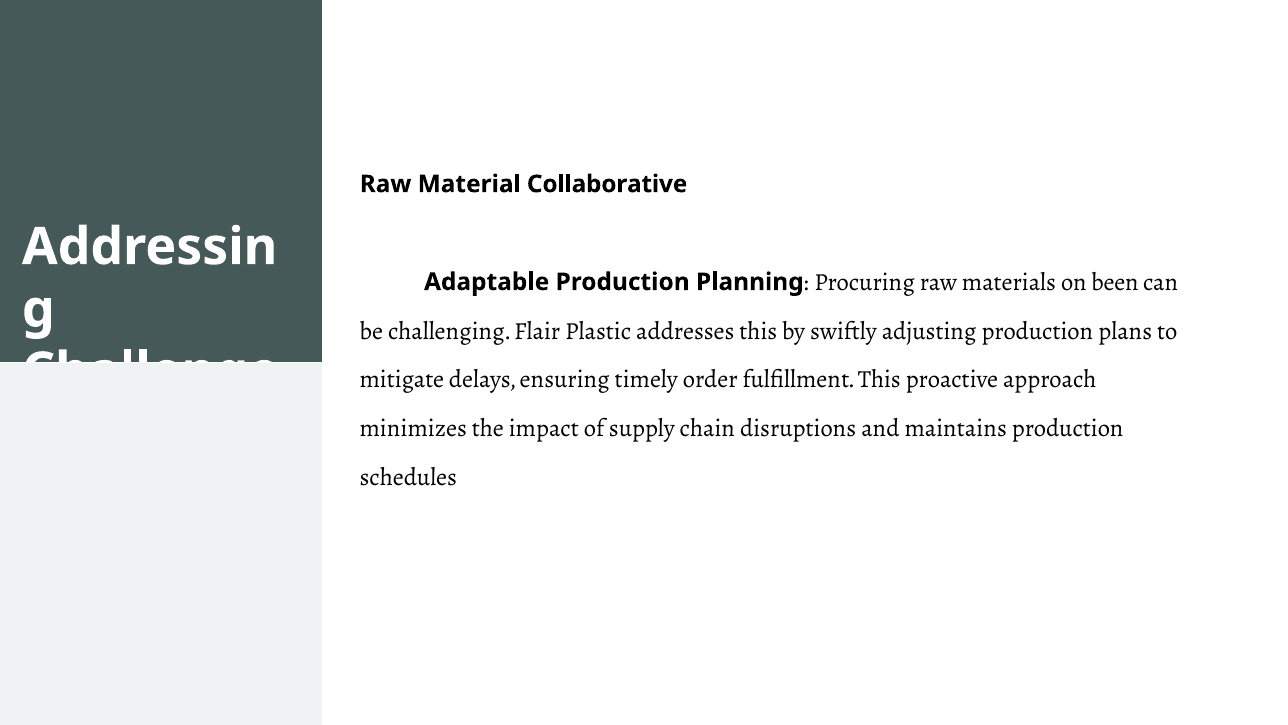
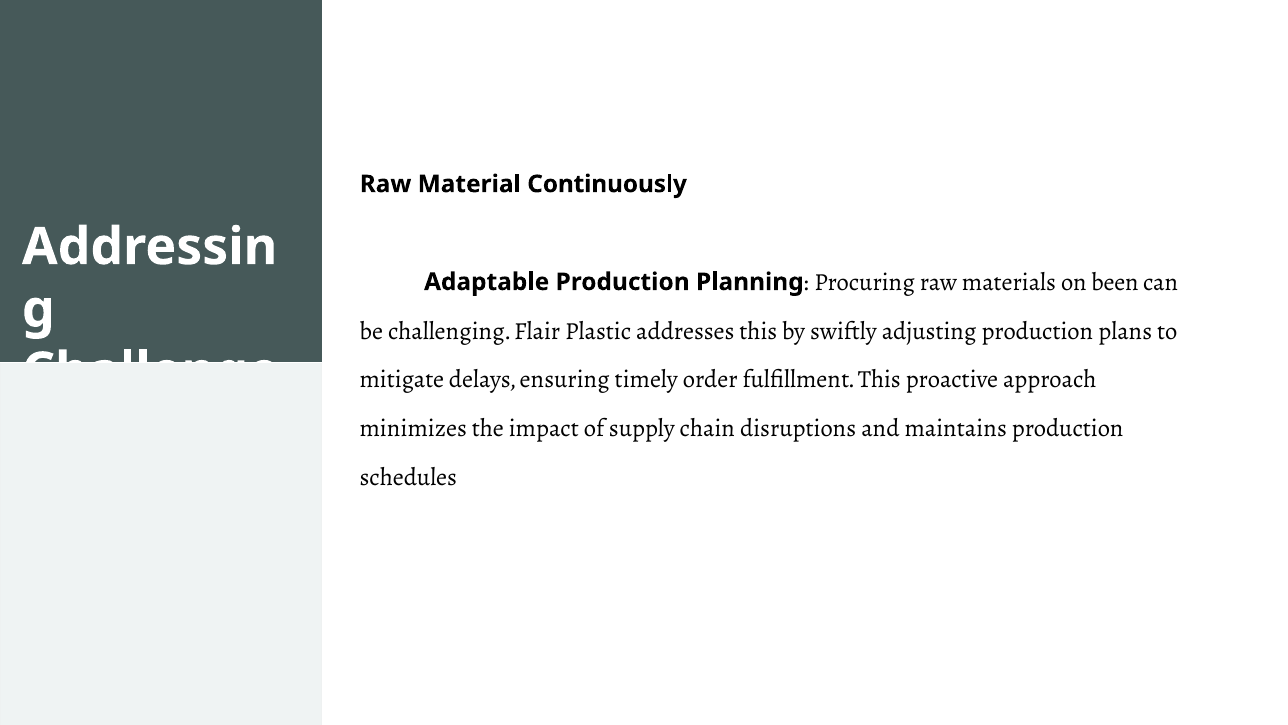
Collaborative: Collaborative -> Continuously
